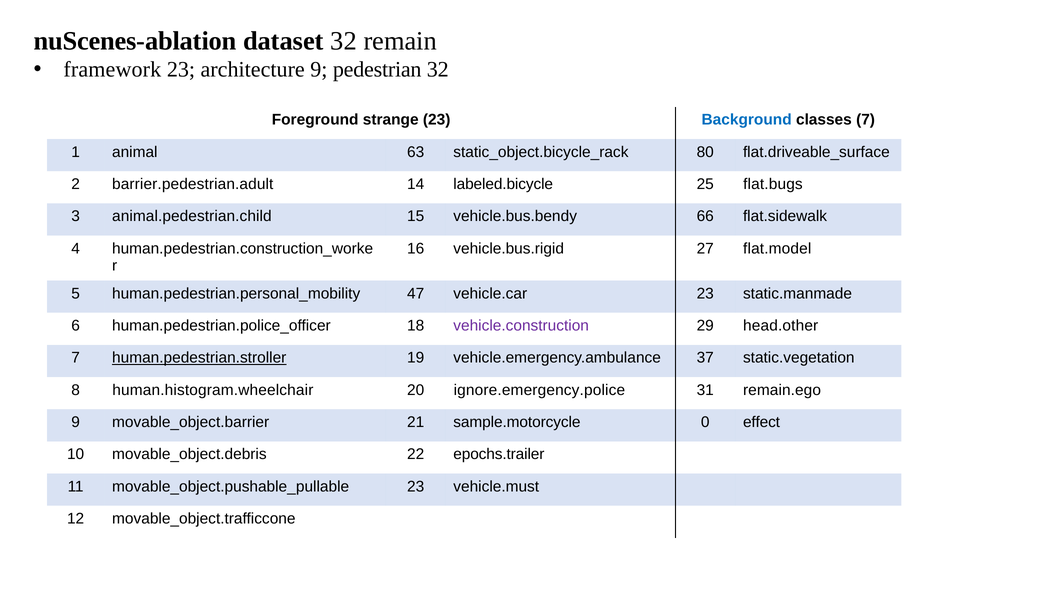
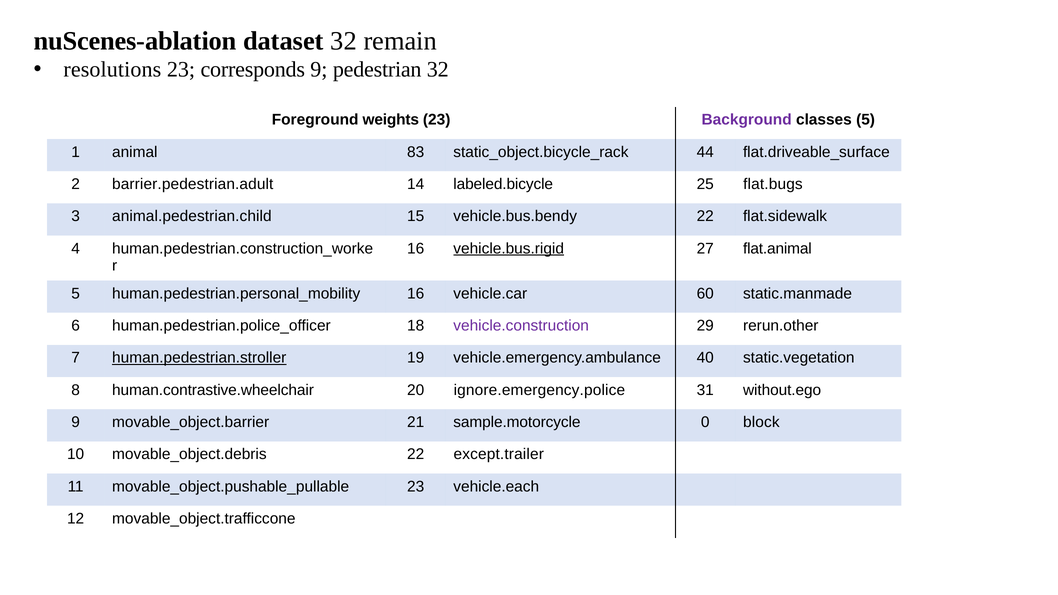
framework: framework -> resolutions
architecture: architecture -> corresponds
strange: strange -> weights
Background colour: blue -> purple
classes 7: 7 -> 5
63: 63 -> 83
80: 80 -> 44
vehicle.bus.bendy 66: 66 -> 22
vehicle.bus.rigid underline: none -> present
flat.model: flat.model -> flat.animal
47 at (416, 293): 47 -> 16
vehicle.car 23: 23 -> 60
head.other: head.other -> rerun.other
37: 37 -> 40
human.histogram.wheelchair: human.histogram.wheelchair -> human.contrastive.wheelchair
remain.ego: remain.ego -> without.ego
effect: effect -> block
epochs.trailer: epochs.trailer -> except.trailer
vehicle.must: vehicle.must -> vehicle.each
